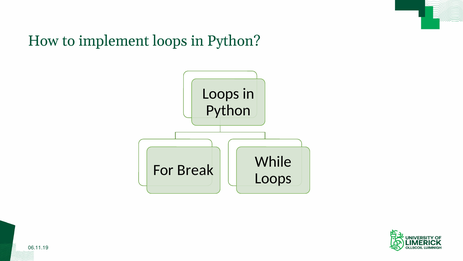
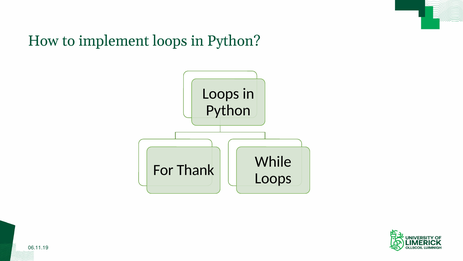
Break: Break -> Thank
